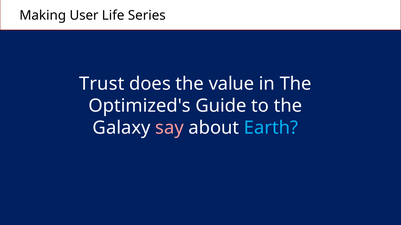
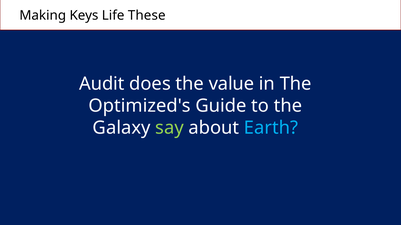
User: User -> Keys
Series: Series -> These
Trust: Trust -> Audit
say colour: pink -> light green
